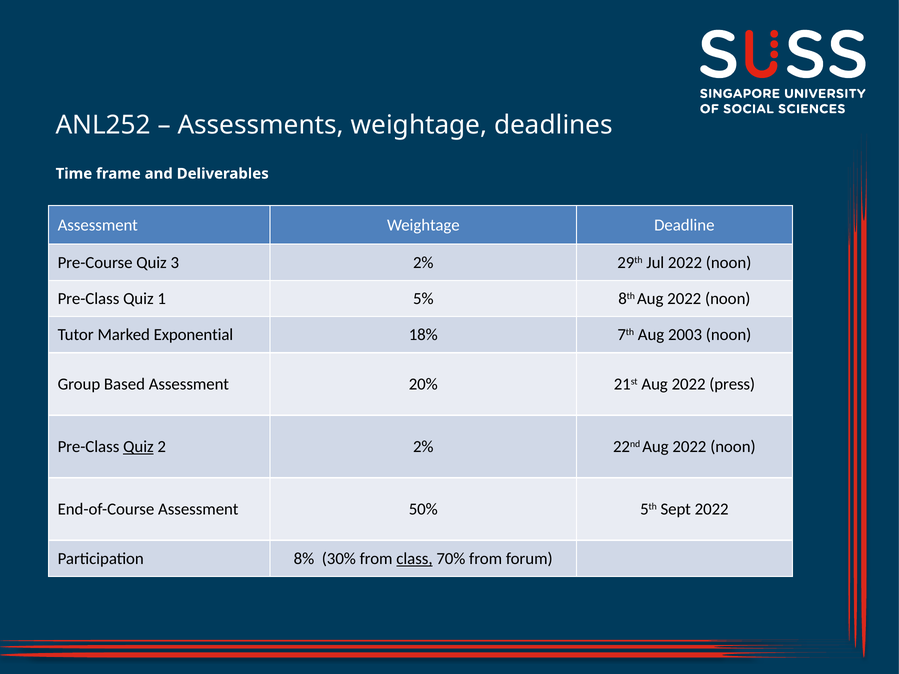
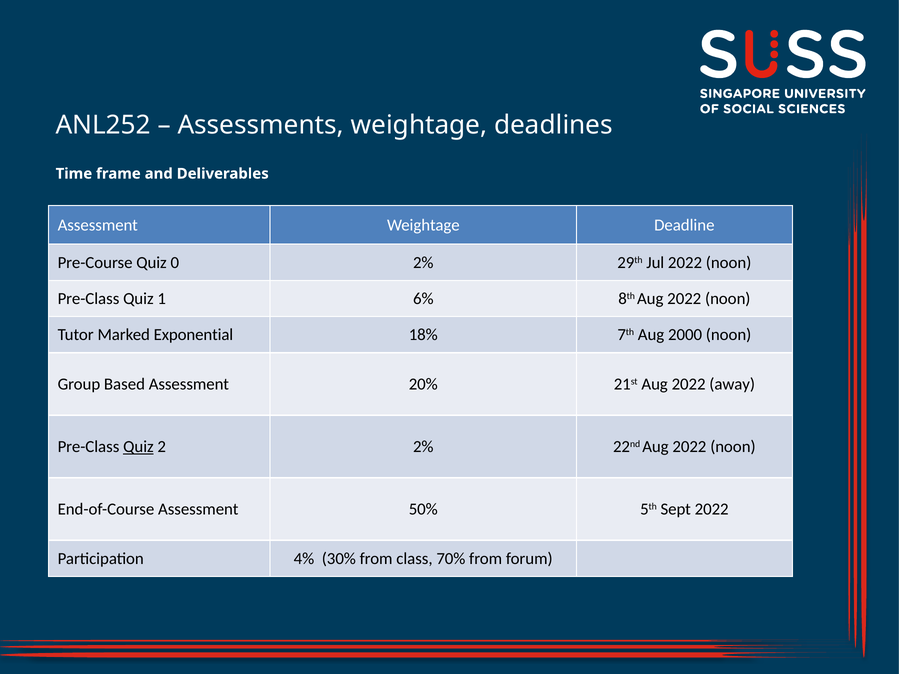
3: 3 -> 0
5%: 5% -> 6%
2003: 2003 -> 2000
press: press -> away
8%: 8% -> 4%
class underline: present -> none
